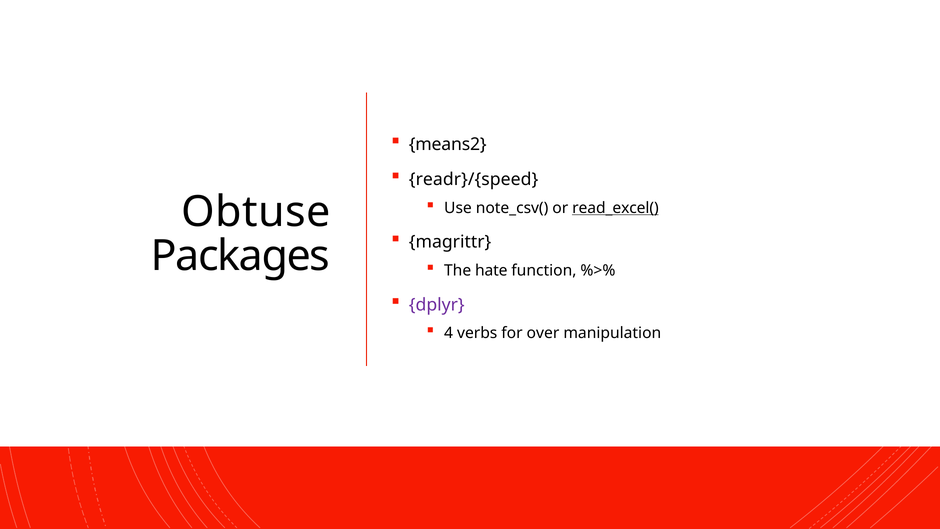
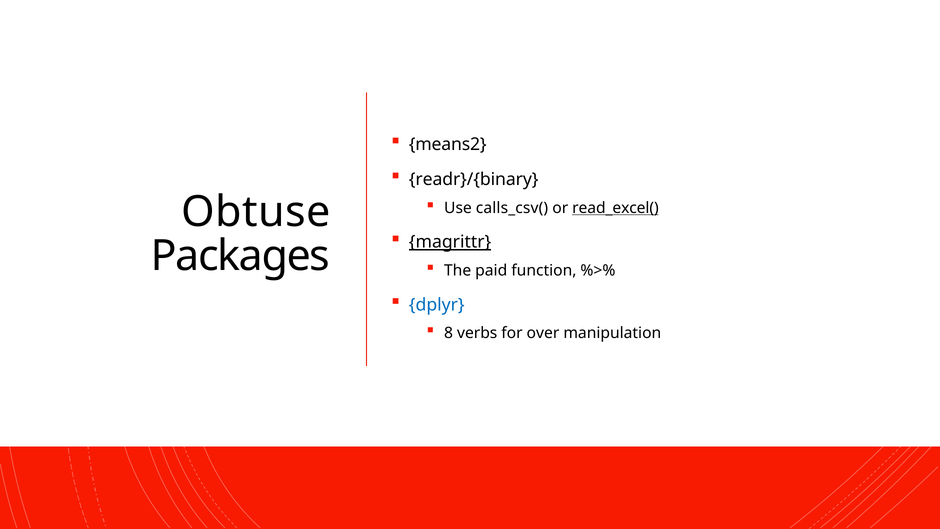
readr}/{speed: readr}/{speed -> readr}/{binary
note_csv(: note_csv( -> calls_csv(
magrittr underline: none -> present
hate: hate -> paid
dplyr colour: purple -> blue
4: 4 -> 8
